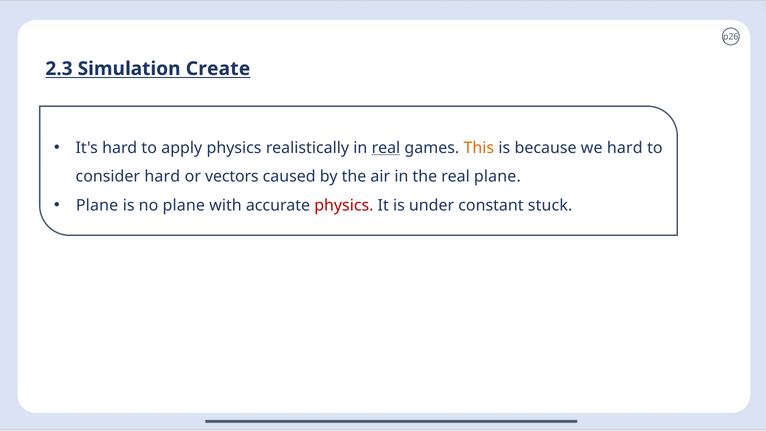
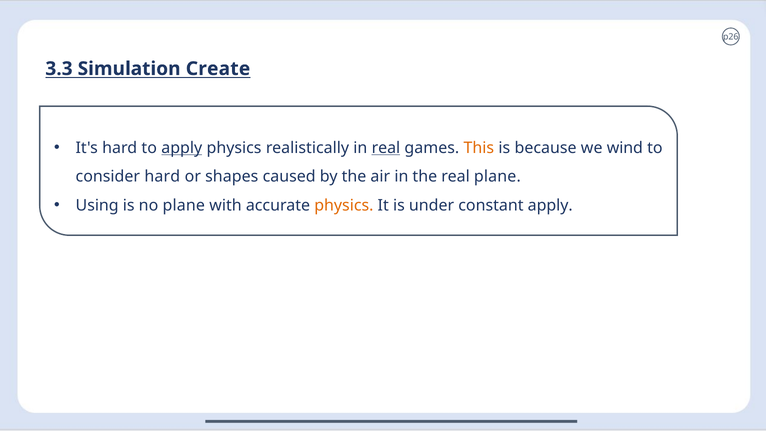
2.3: 2.3 -> 3.3
apply at (182, 148) underline: none -> present
we hard: hard -> wind
vectors: vectors -> shapes
Plane at (97, 205): Plane -> Using
physics at (344, 205) colour: red -> orange
constant stuck: stuck -> apply
